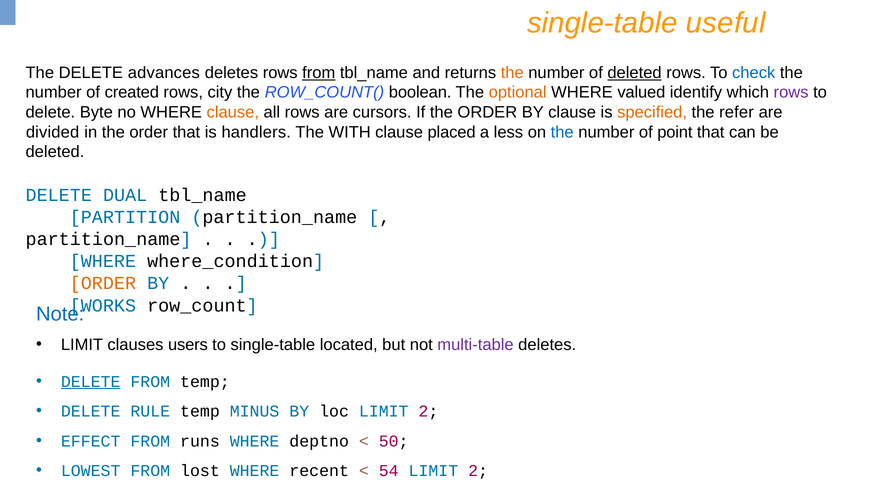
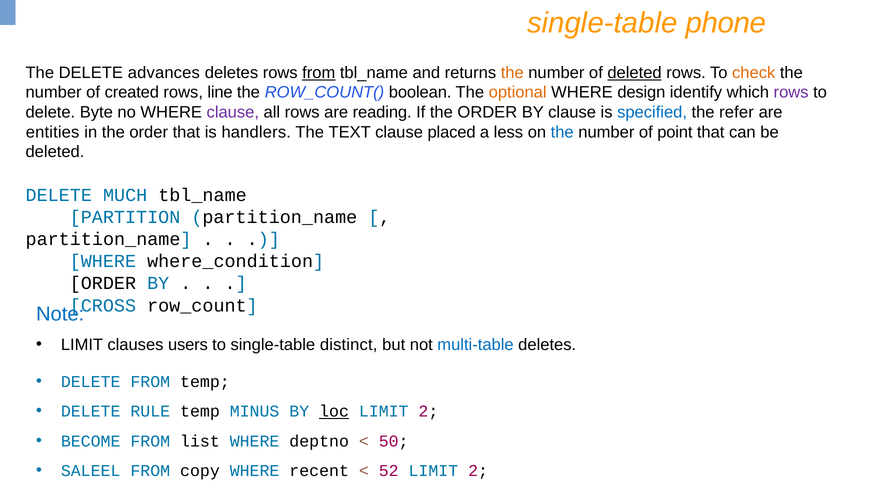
useful: useful -> phone
check colour: blue -> orange
city: city -> line
valued: valued -> design
clause at (233, 112) colour: orange -> purple
cursors: cursors -> reading
specified colour: orange -> blue
divided: divided -> entities
WITH: WITH -> TEXT
DUAL: DUAL -> MUCH
ORDER at (103, 284) colour: orange -> black
WORKS: WORKS -> CROSS
located: located -> distinct
multi-table colour: purple -> blue
DELETE at (91, 382) underline: present -> none
loc underline: none -> present
EFFECT: EFFECT -> BECOME
runs: runs -> list
LOWEST: LOWEST -> SALEEL
lost: lost -> copy
54: 54 -> 52
